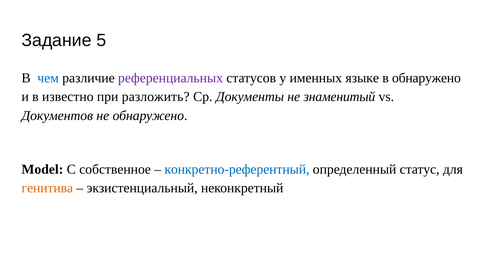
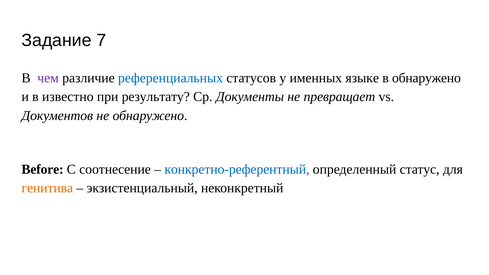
5: 5 -> 7
чем colour: blue -> purple
референциальных colour: purple -> blue
разложить: разложить -> результату
знаменитый: знаменитый -> превращает
Model: Model -> Before
собственное: собственное -> соотнесение
